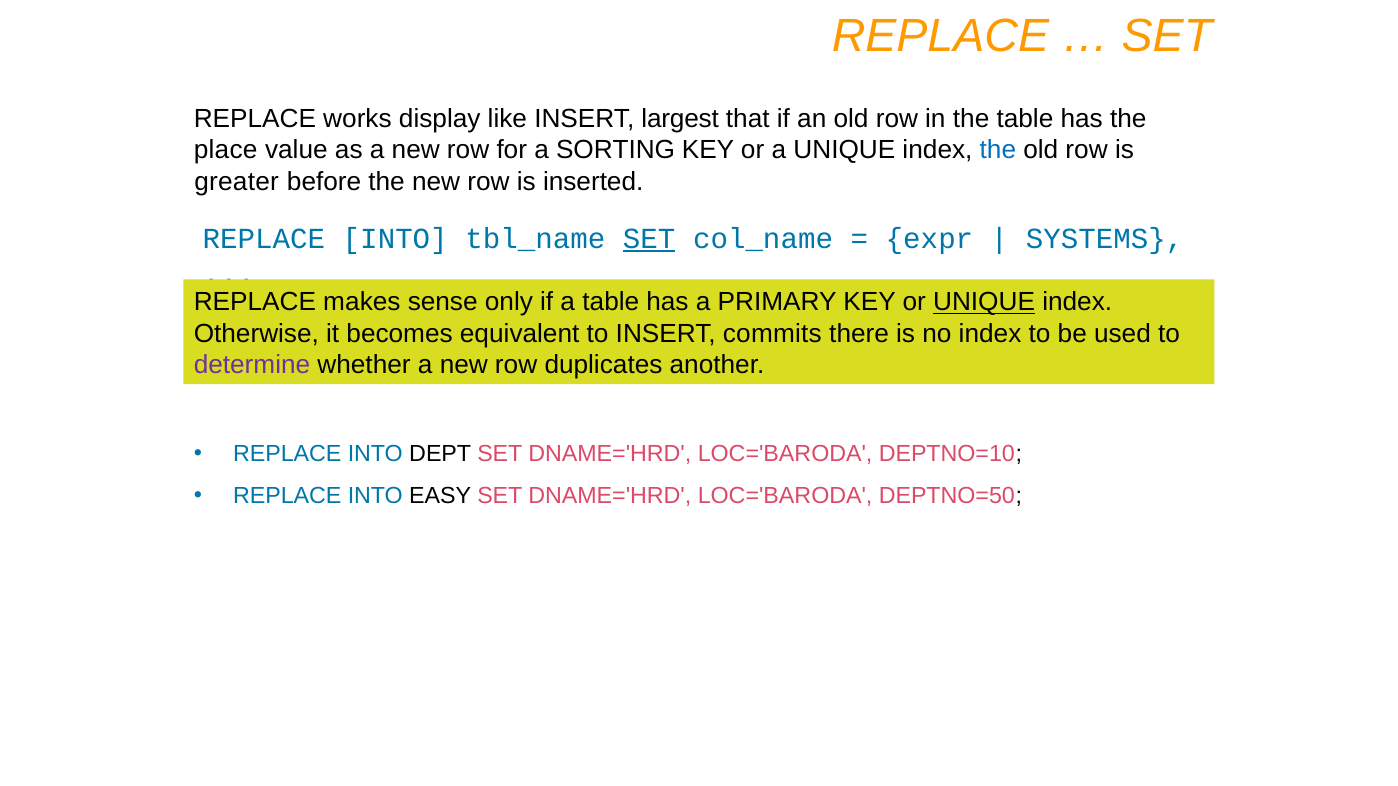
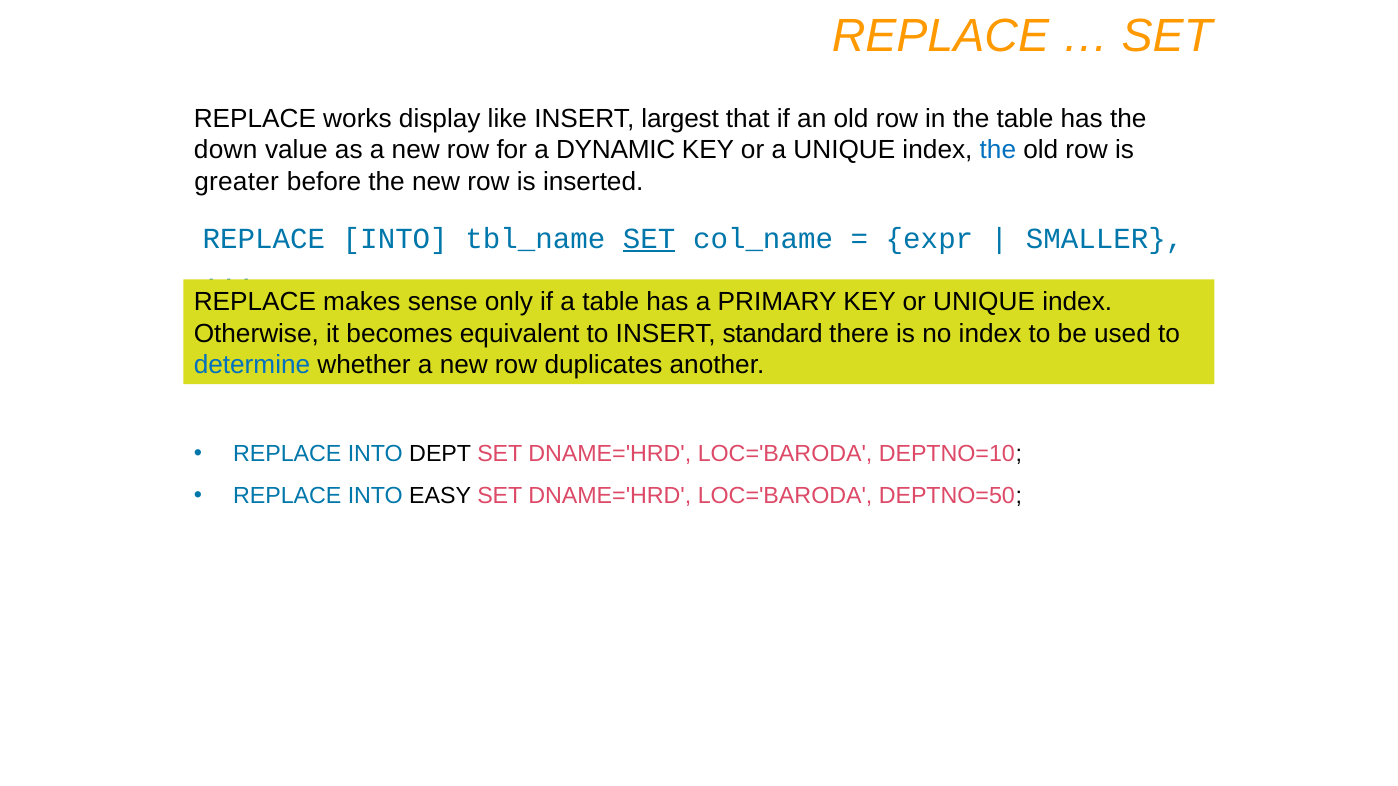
place: place -> down
SORTING: SORTING -> DYNAMIC
SYSTEMS: SYSTEMS -> SMALLER
UNIQUE at (984, 302) underline: present -> none
commits: commits -> standard
determine colour: purple -> blue
